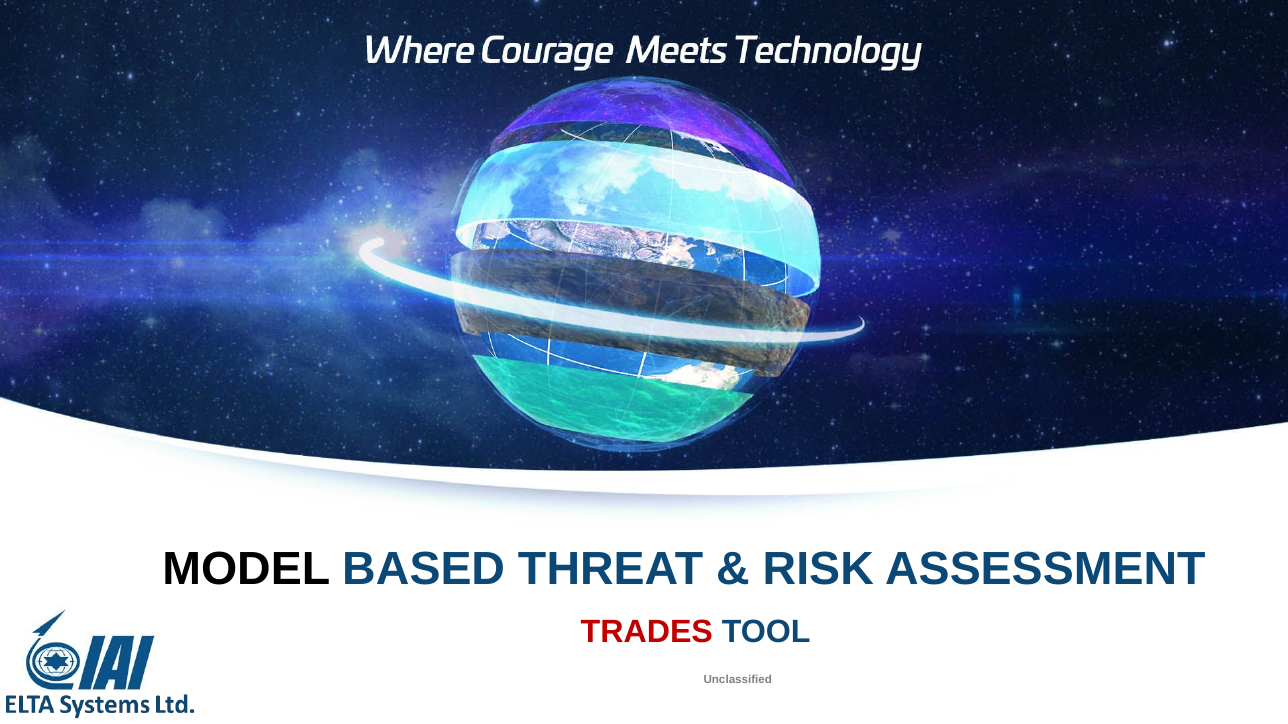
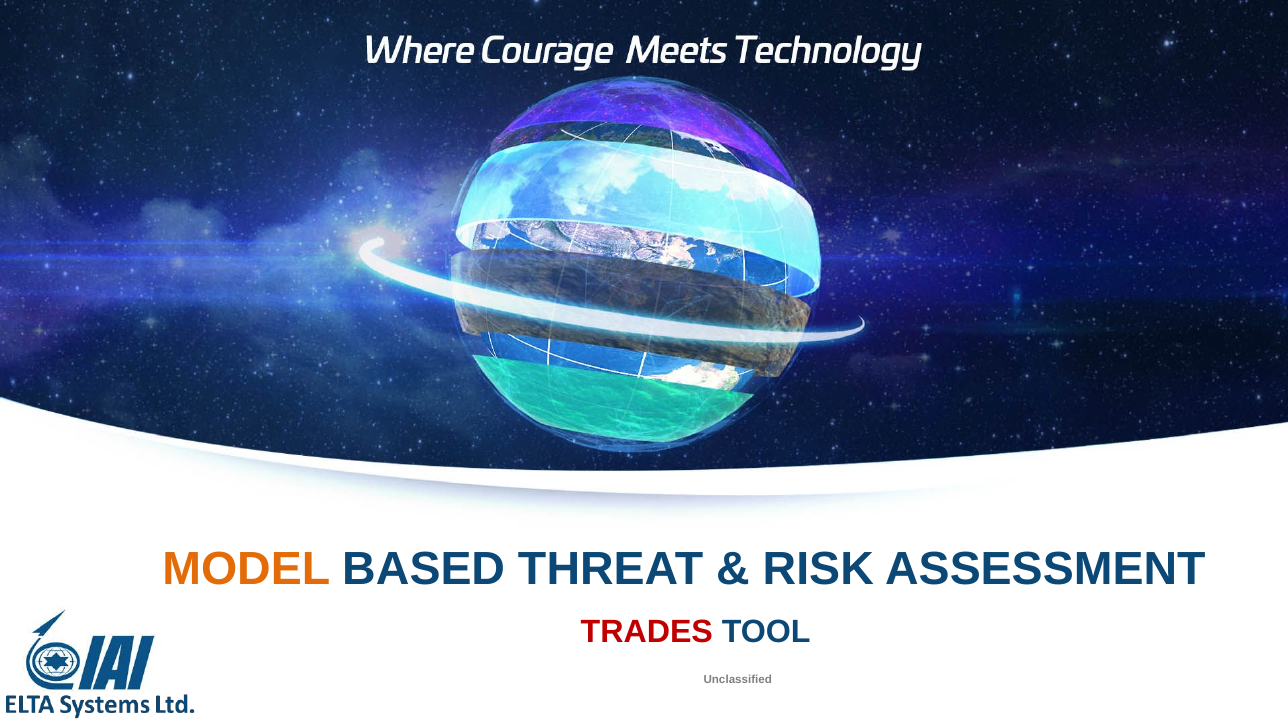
MODEL colour: black -> orange
